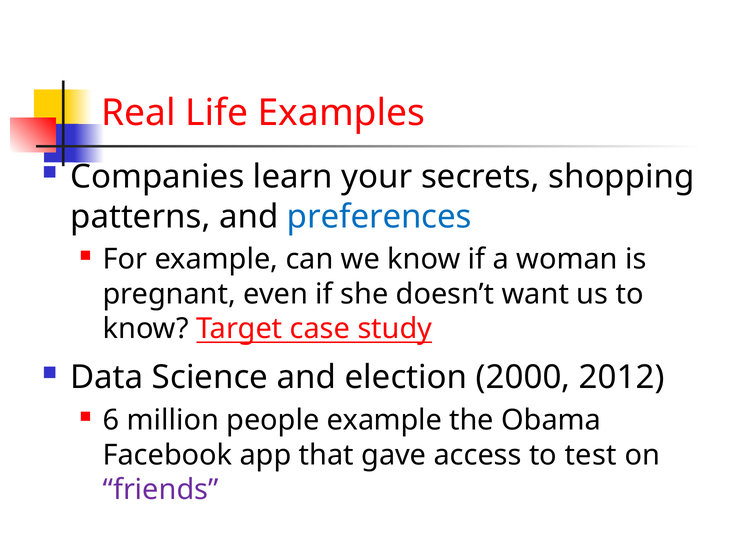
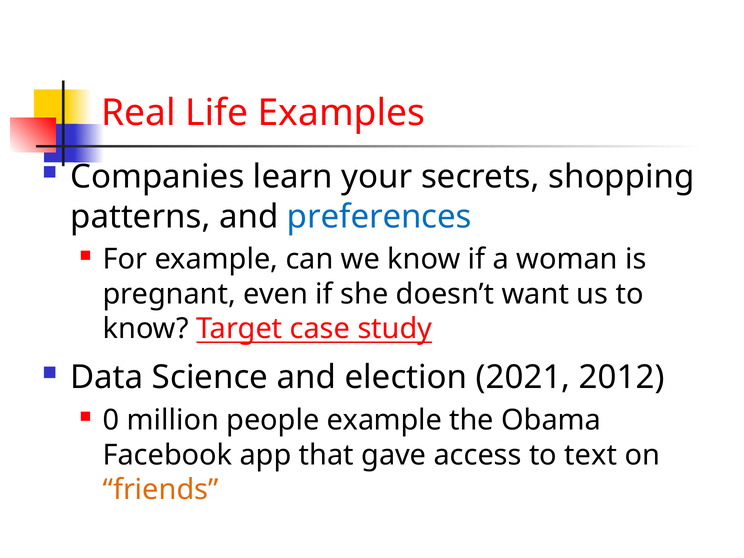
2000: 2000 -> 2021
6: 6 -> 0
test: test -> text
friends colour: purple -> orange
